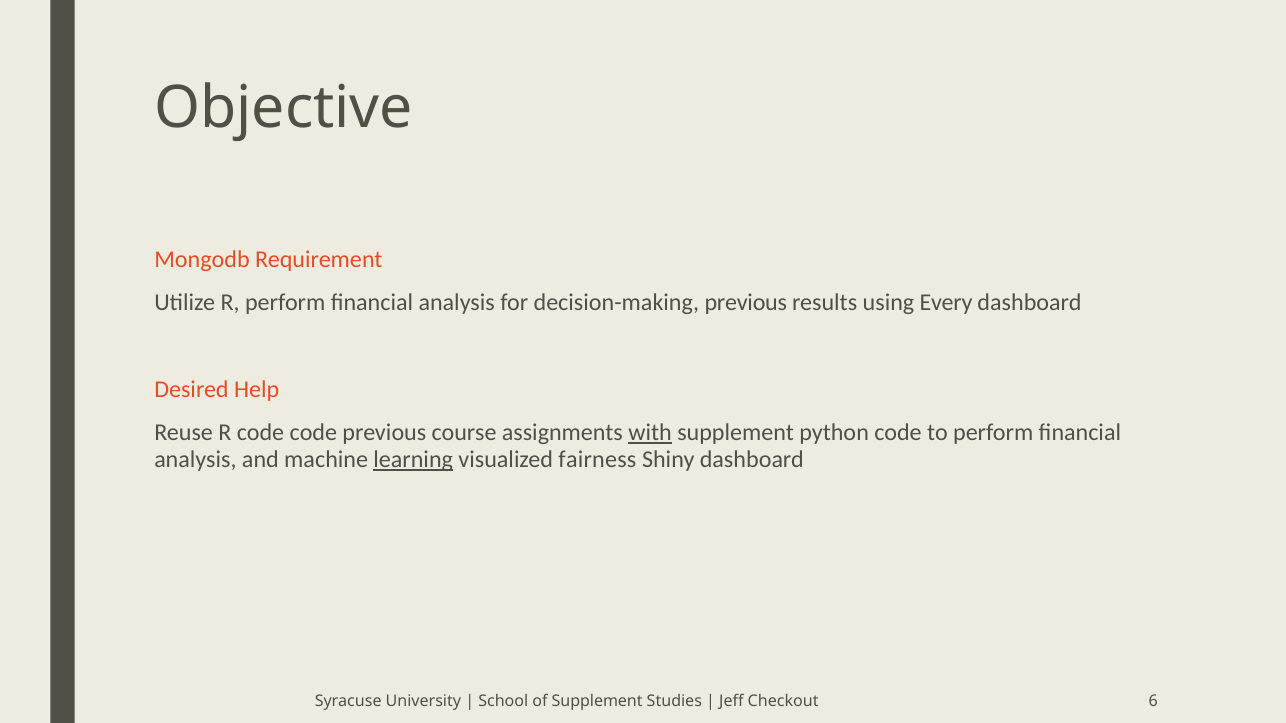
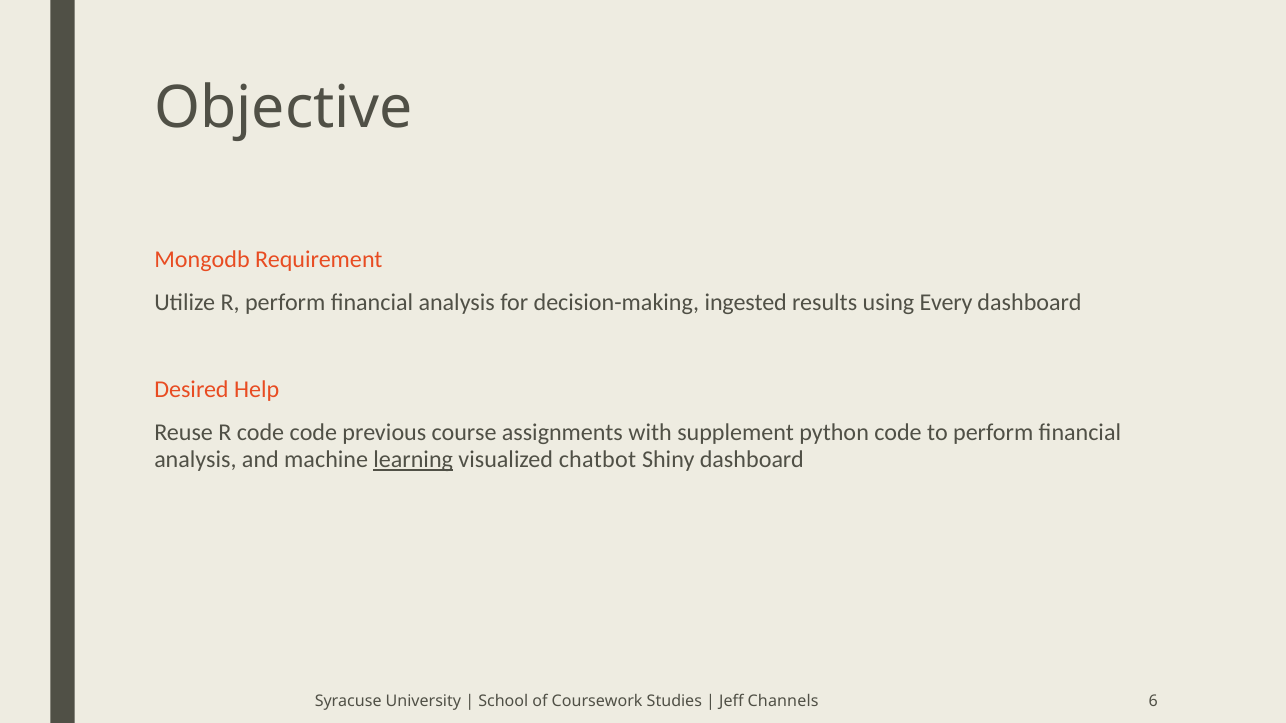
decision-making previous: previous -> ingested
with underline: present -> none
fairness: fairness -> chatbot
of Supplement: Supplement -> Coursework
Checkout: Checkout -> Channels
